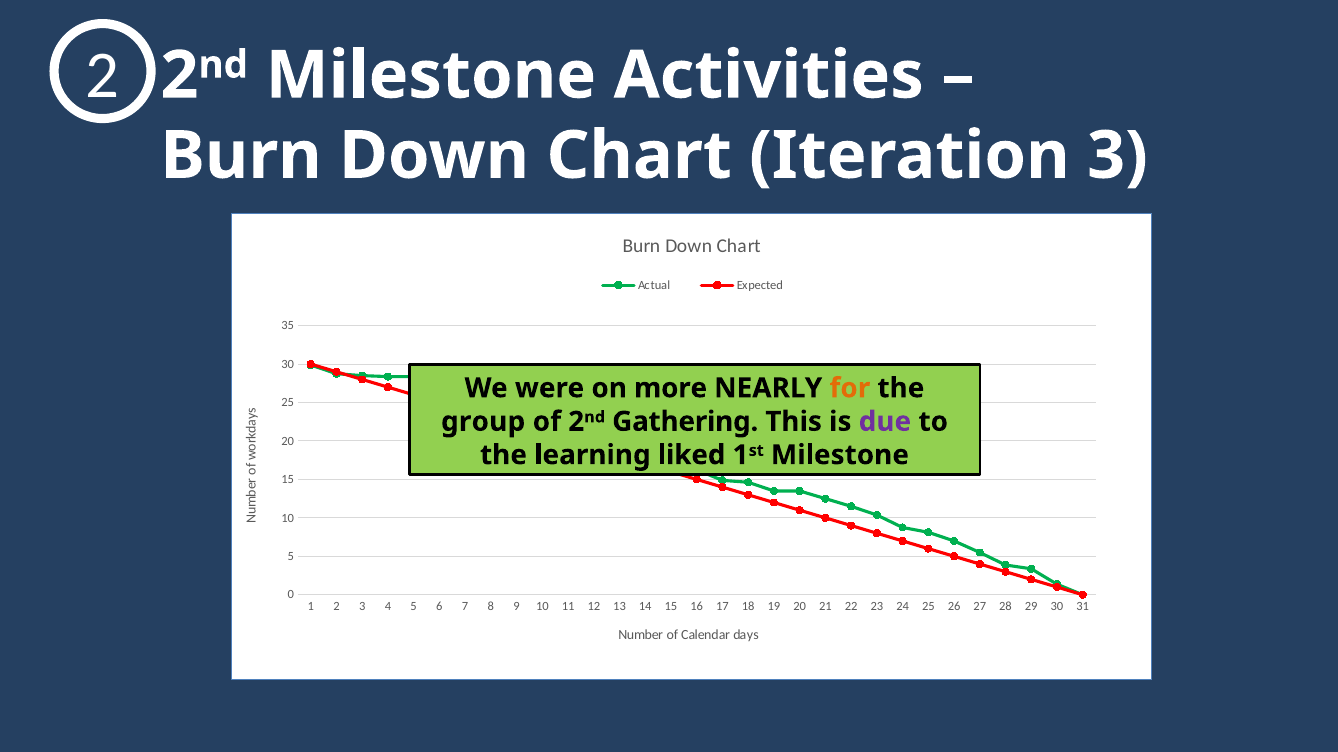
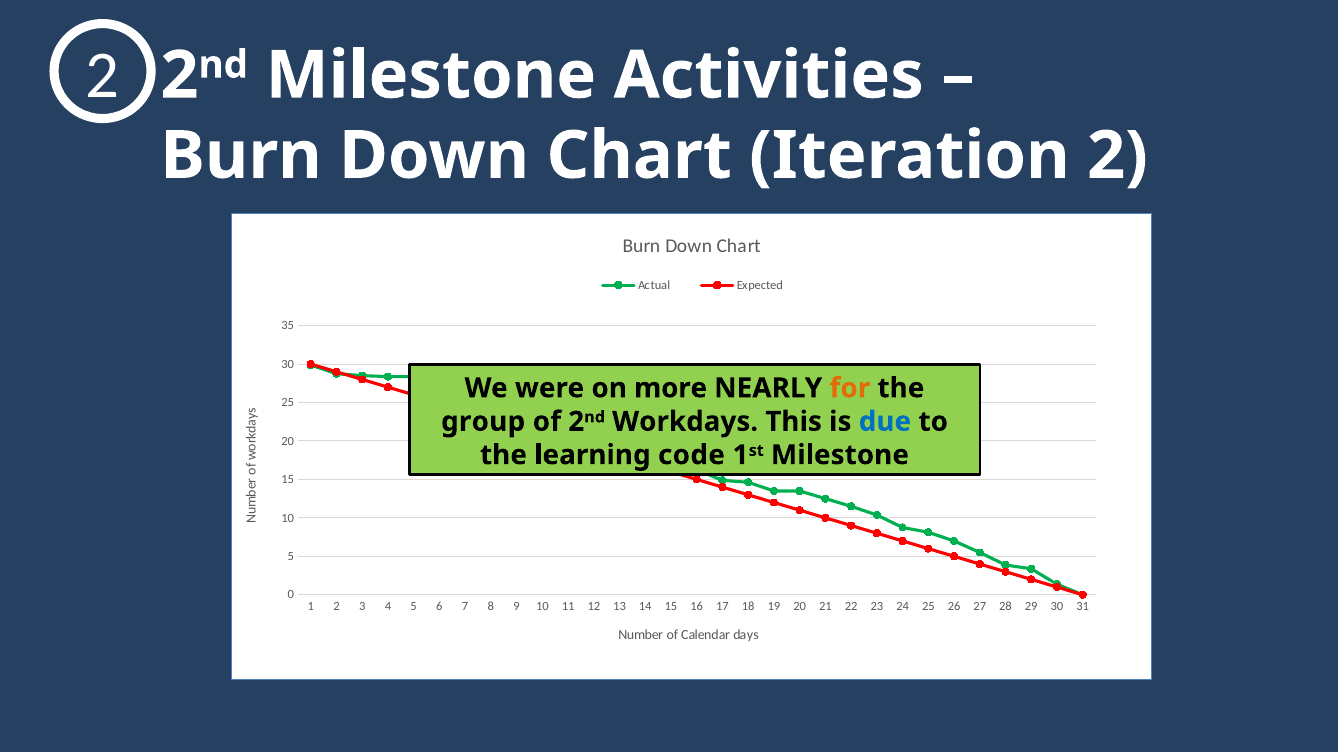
Iteration 3: 3 -> 2
Gathering: Gathering -> Workdays
due colour: purple -> blue
liked: liked -> code
